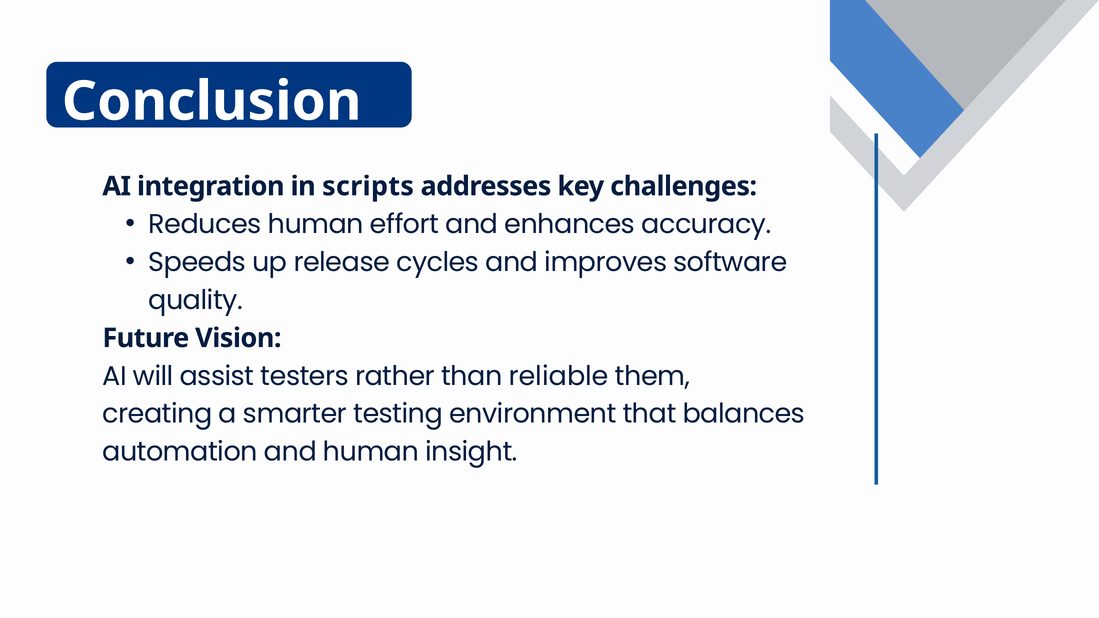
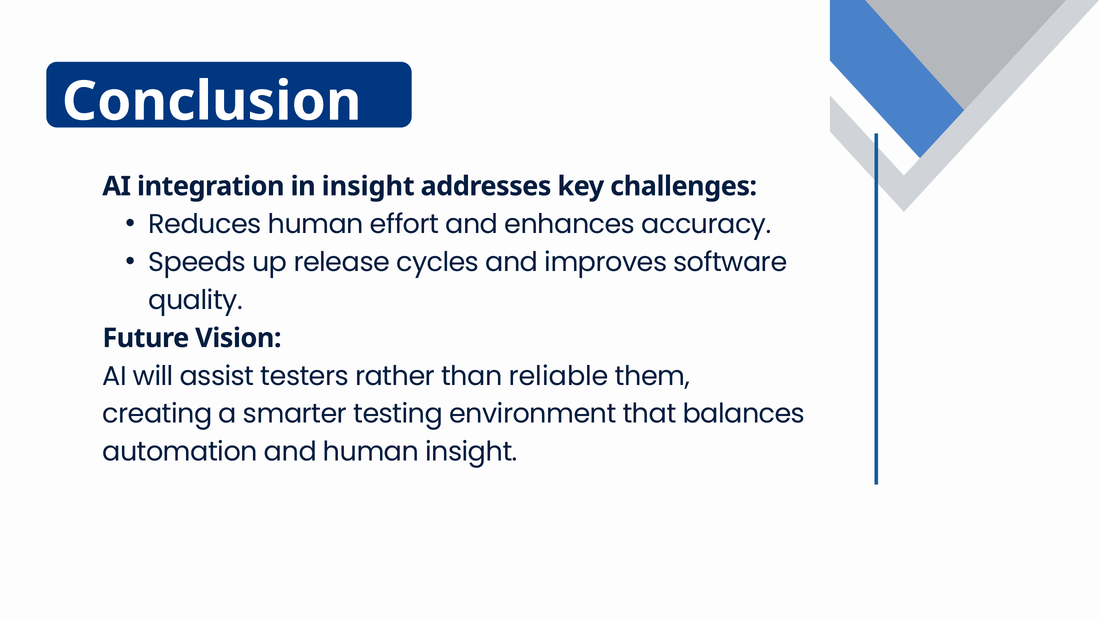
in scripts: scripts -> insight
